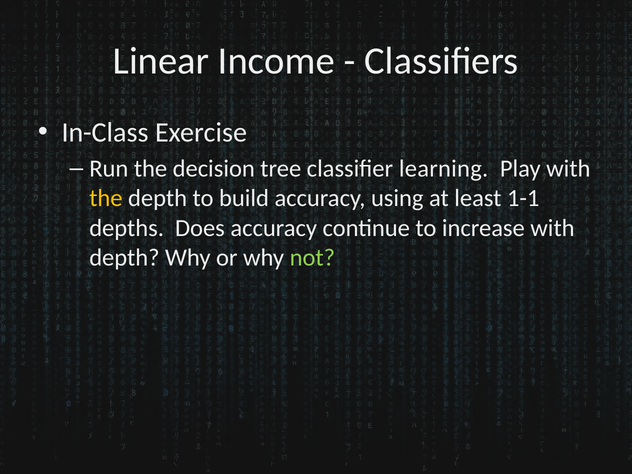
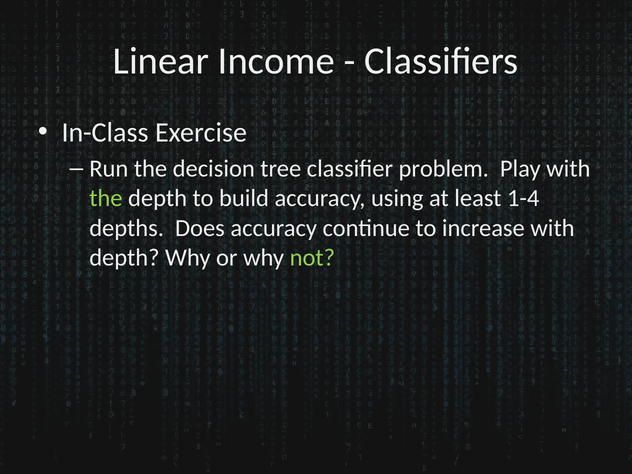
learning: learning -> problem
the at (106, 198) colour: yellow -> light green
1-1: 1-1 -> 1-4
